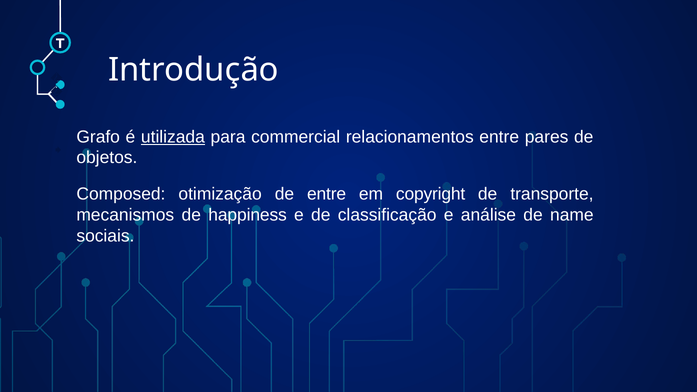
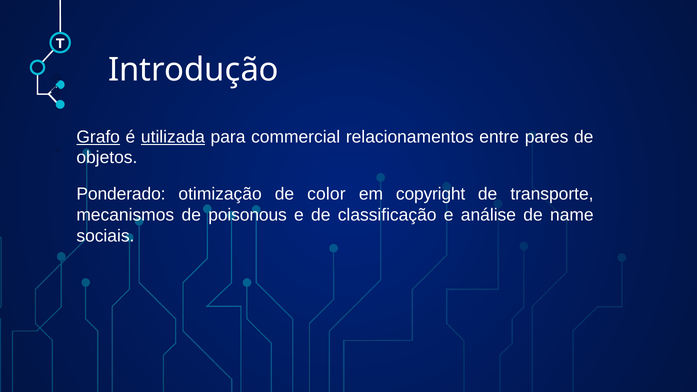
Grafo underline: none -> present
Composed: Composed -> Ponderado
de entre: entre -> color
happiness: happiness -> poisonous
